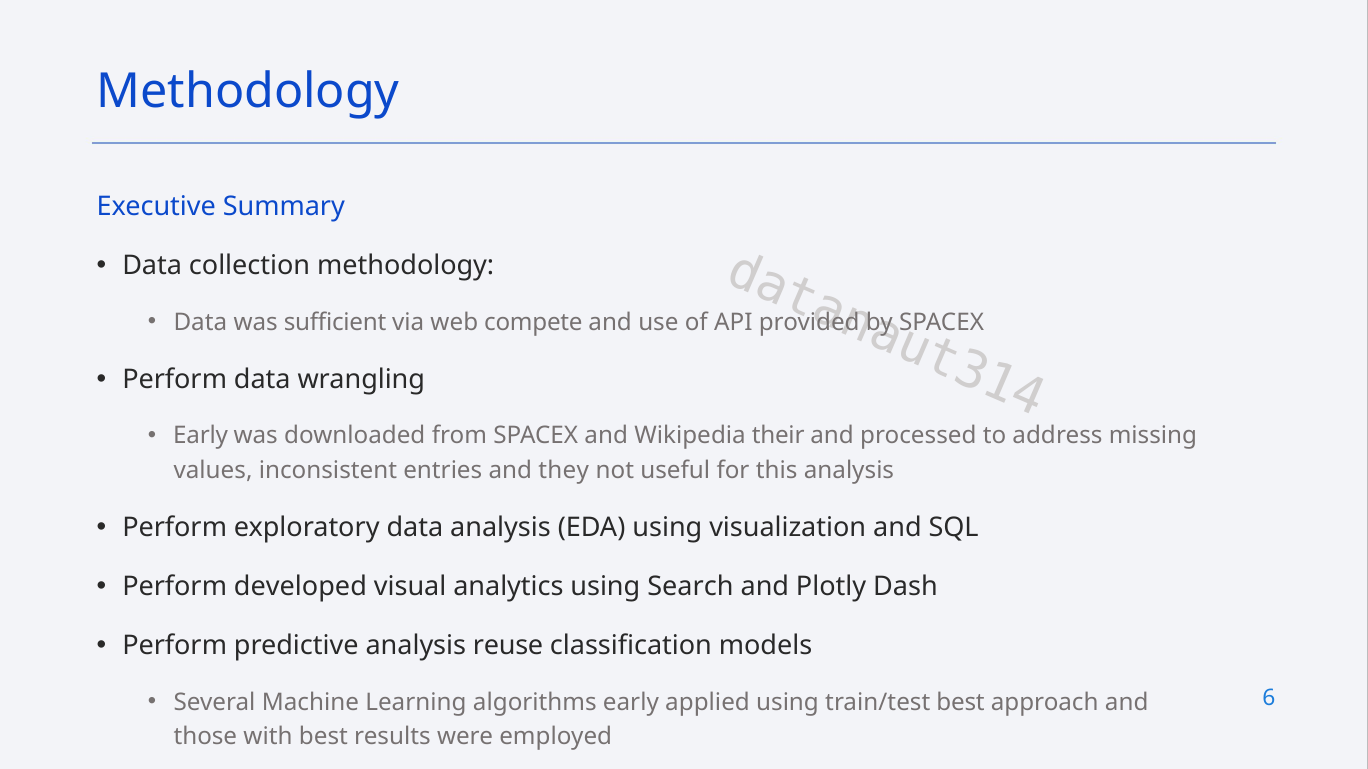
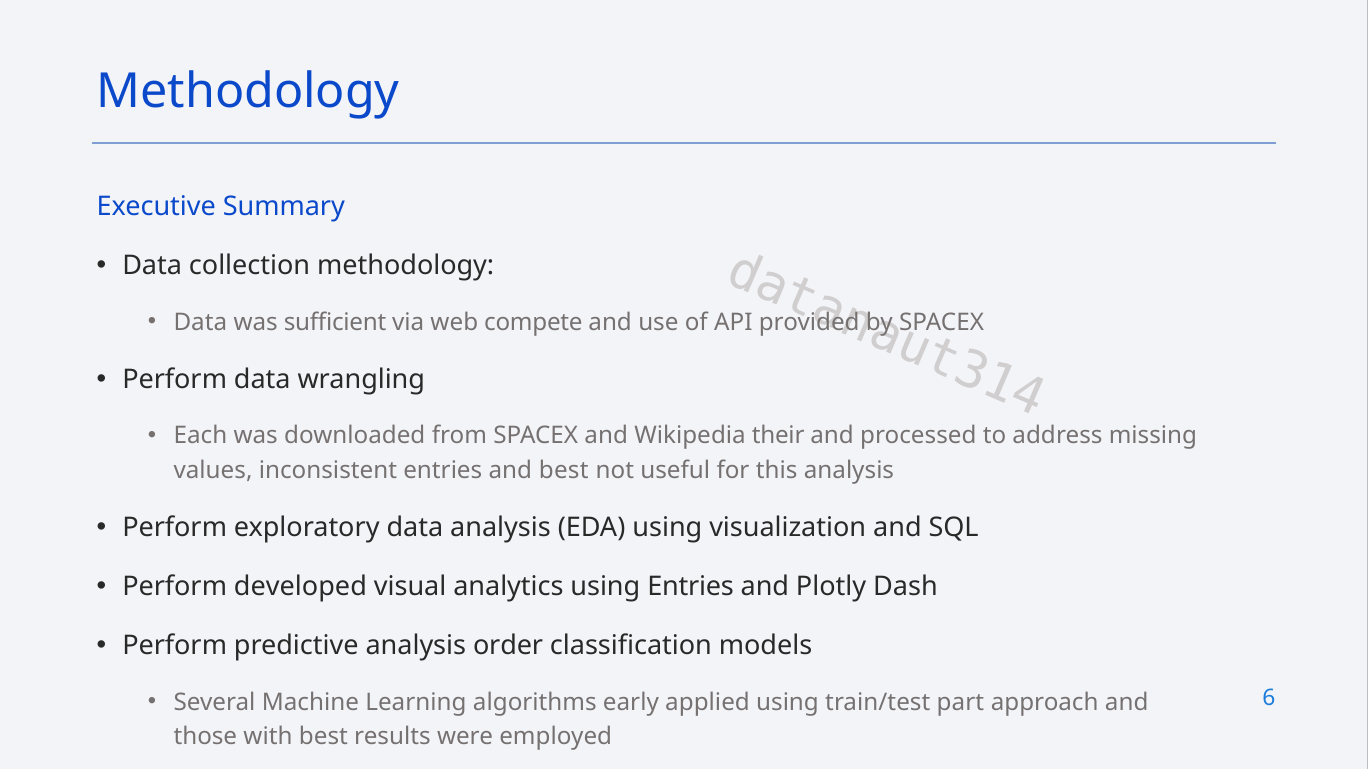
Early at (201, 436): Early -> Each
and they: they -> best
using Search: Search -> Entries
reuse: reuse -> order
train/test best: best -> part
